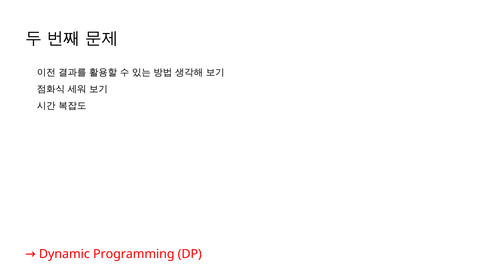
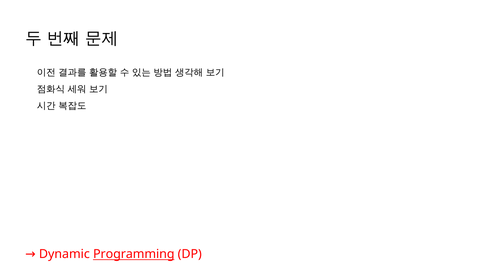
Programming underline: none -> present
